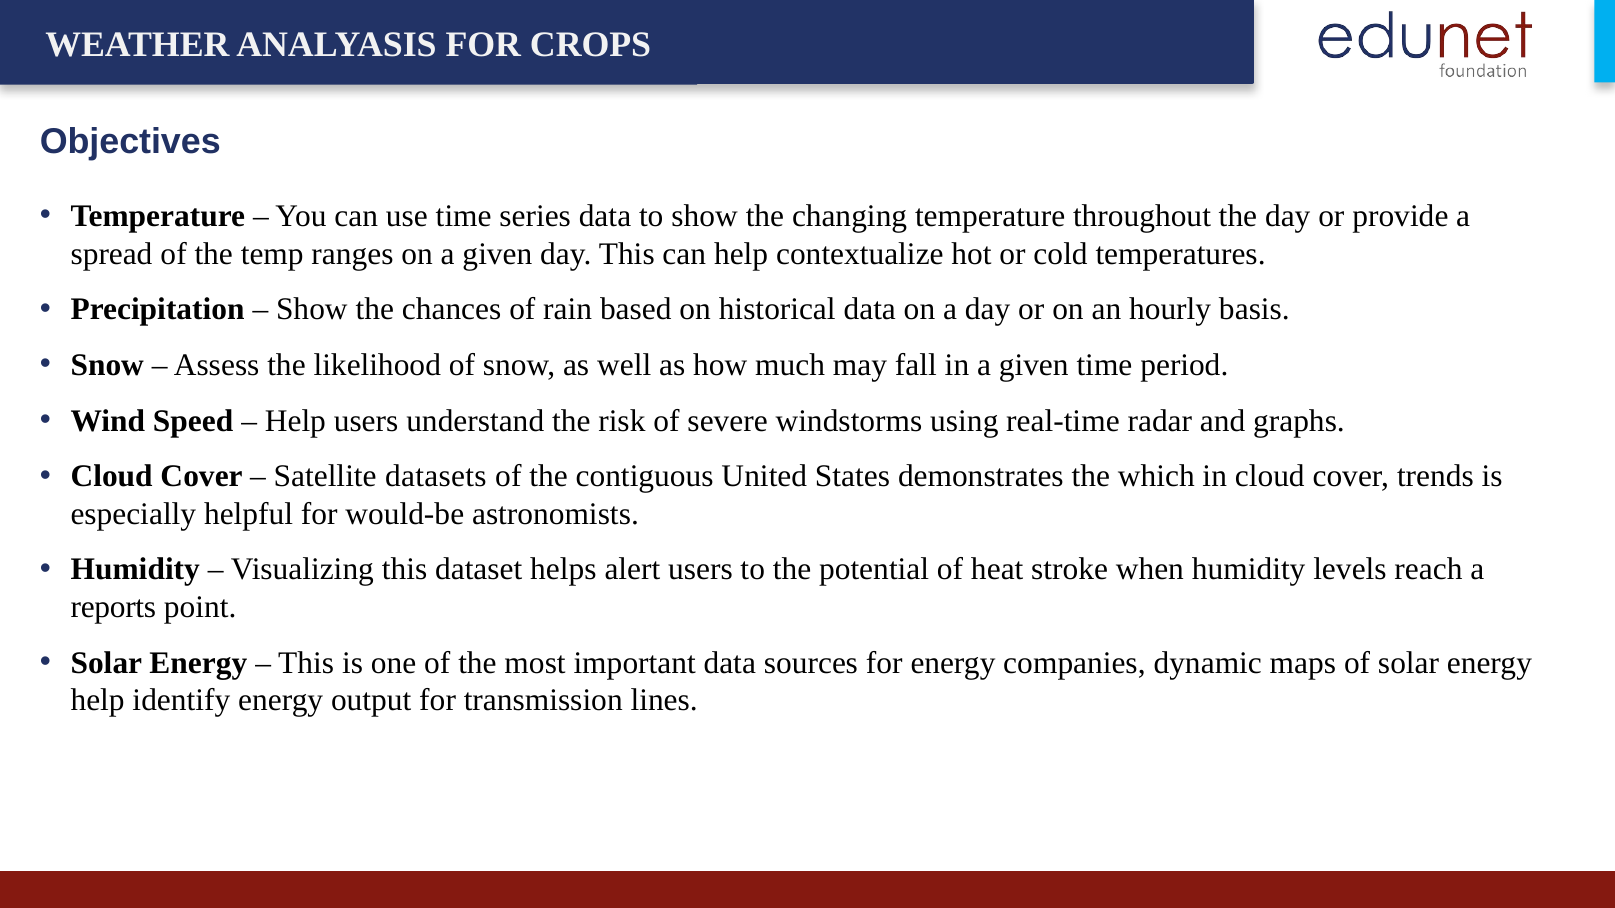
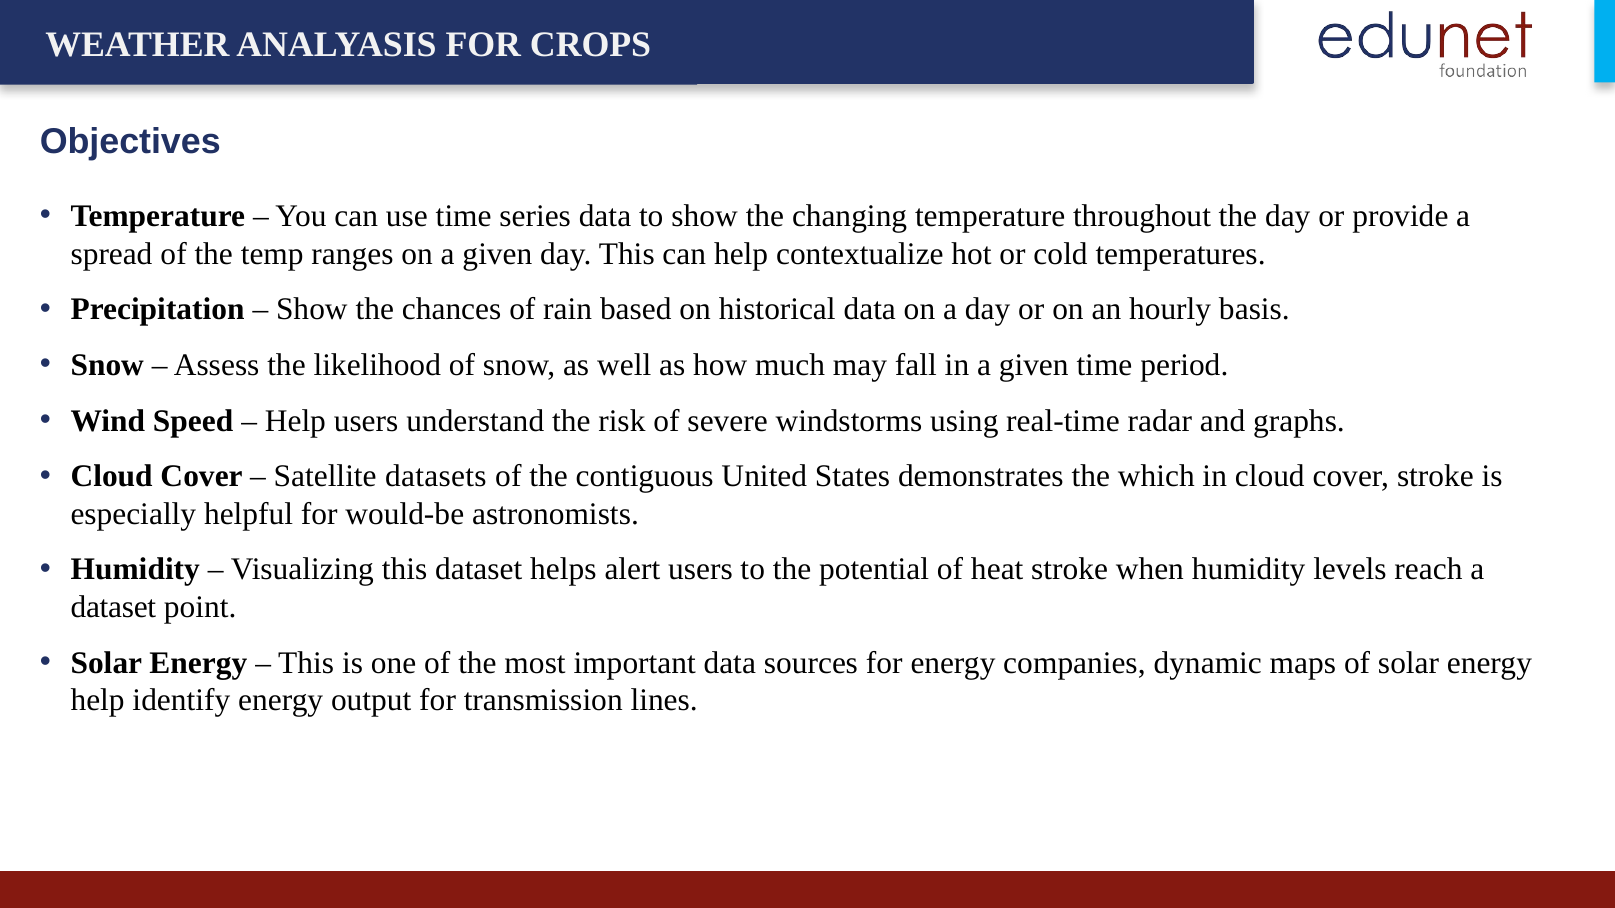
cover trends: trends -> stroke
reports at (113, 608): reports -> dataset
